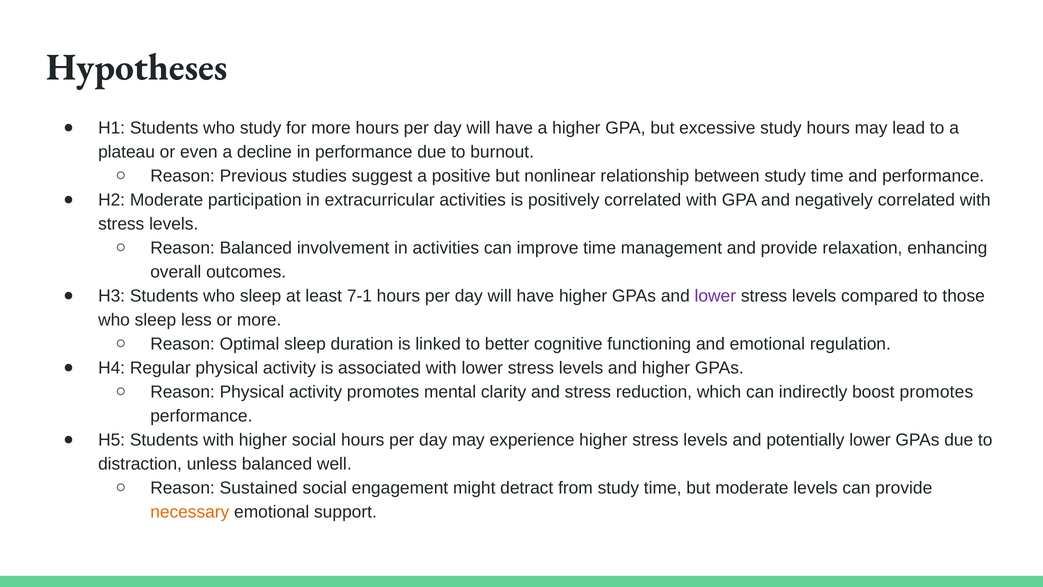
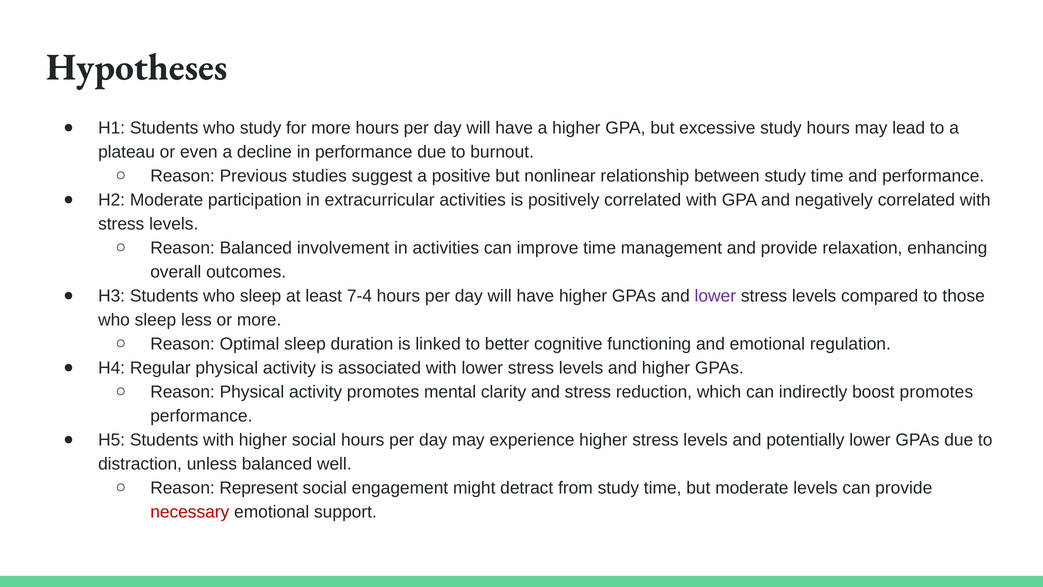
7-1: 7-1 -> 7-4
Sustained: Sustained -> Represent
necessary colour: orange -> red
